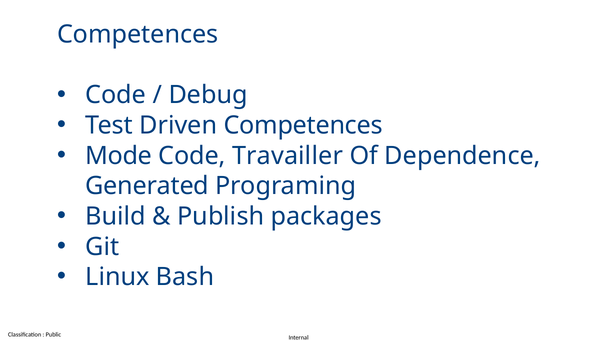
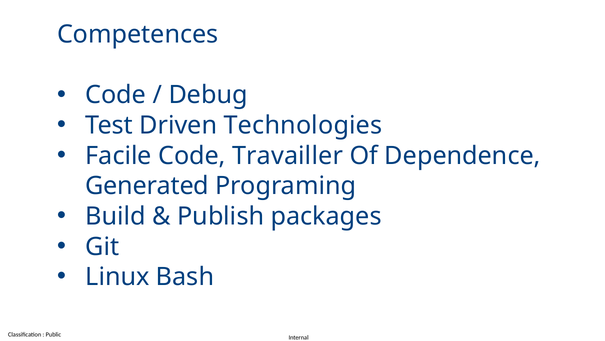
Driven Competences: Competences -> Technologies
Mode: Mode -> Facile
